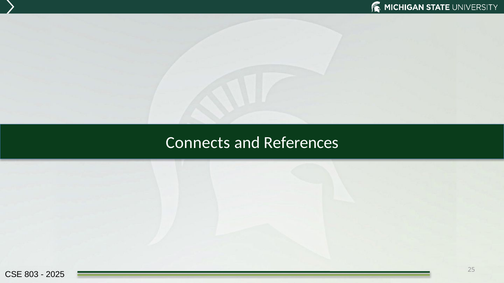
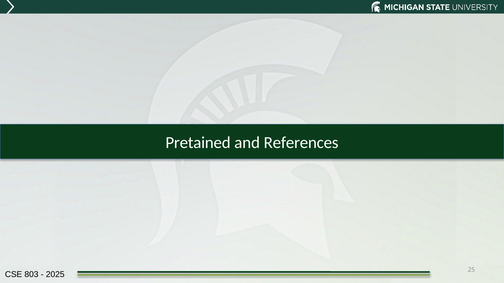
Connects: Connects -> Pretained
